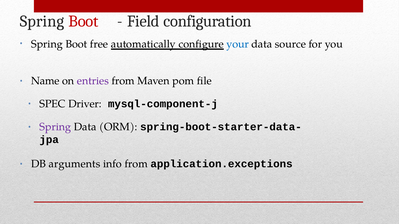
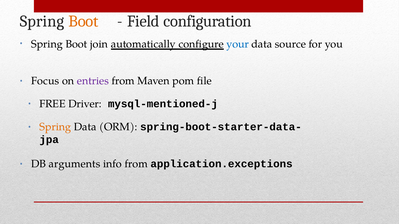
Boot at (83, 21) colour: red -> orange
free: free -> join
Name: Name -> Focus
SPEC: SPEC -> FREE
mysql-component-j: mysql-component-j -> mysql-mentioned-j
Spring at (55, 127) colour: purple -> orange
